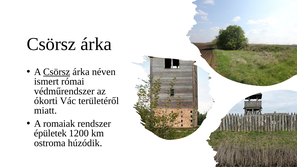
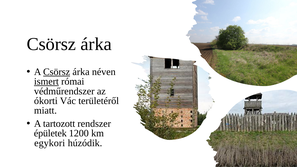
ismert underline: none -> present
romaiak: romaiak -> tartozott
ostroma: ostroma -> egykori
